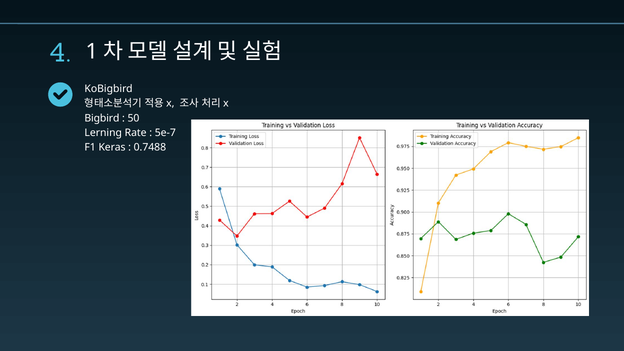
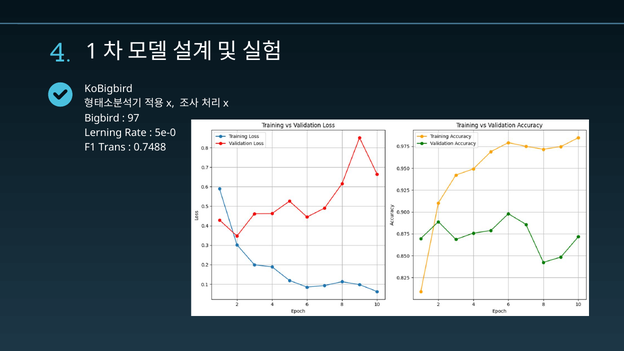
50: 50 -> 97
5e-7: 5e-7 -> 5e-0
Keras: Keras -> Trans
